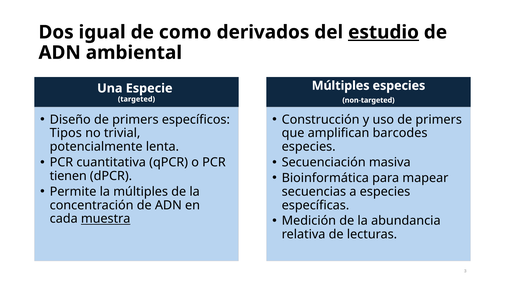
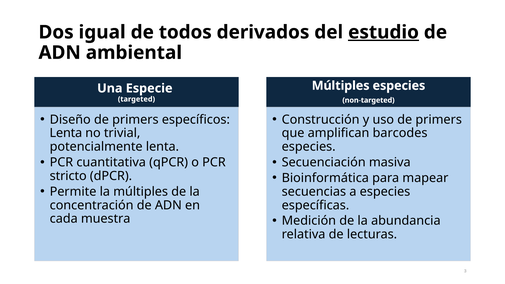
como: como -> todos
Tipos at (66, 133): Tipos -> Lenta
tienen: tienen -> stricto
muestra underline: present -> none
